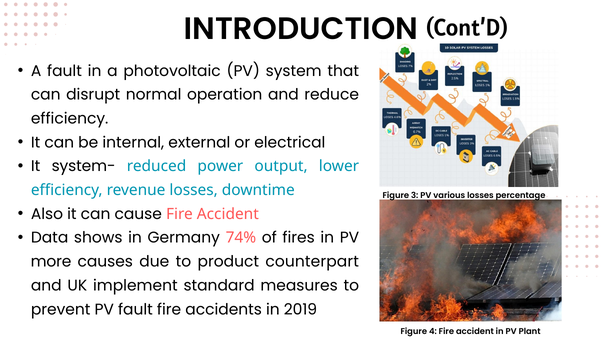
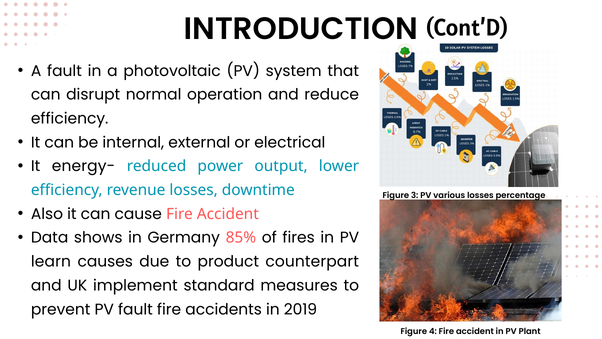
system-: system- -> energy-
74%: 74% -> 85%
more: more -> learn
